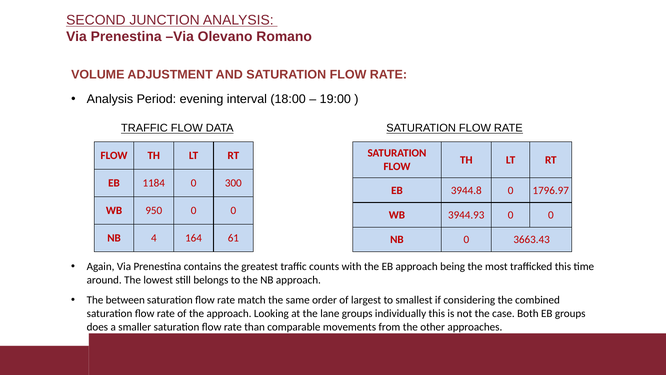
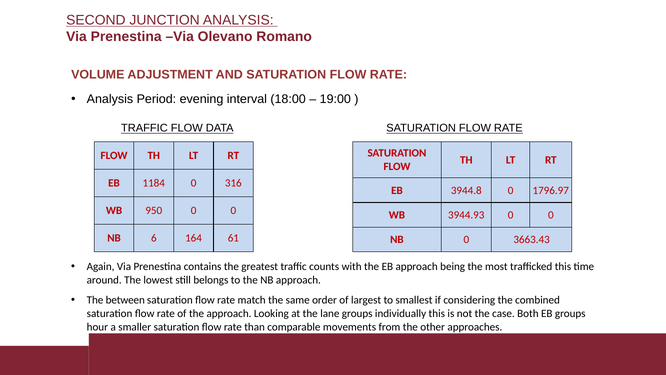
300: 300 -> 316
4: 4 -> 6
does: does -> hour
